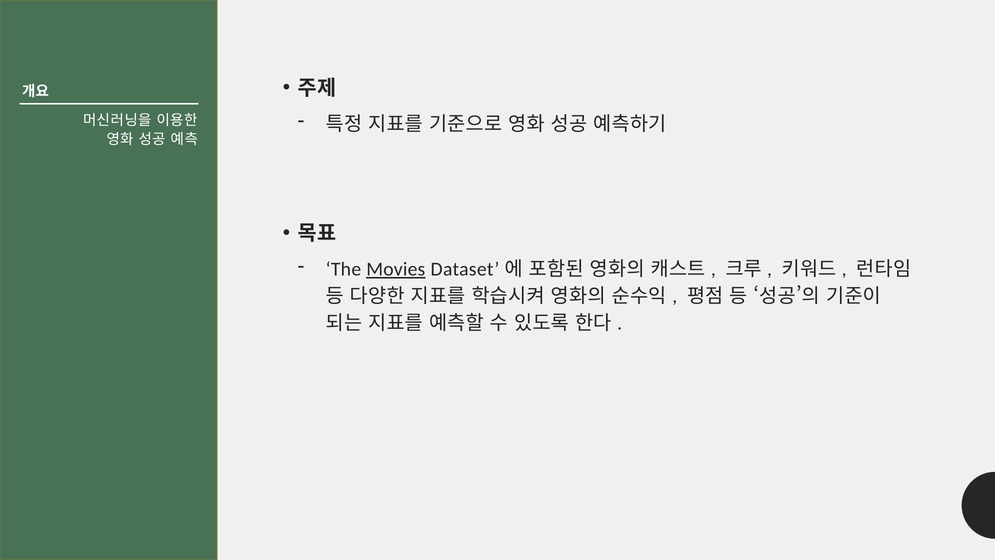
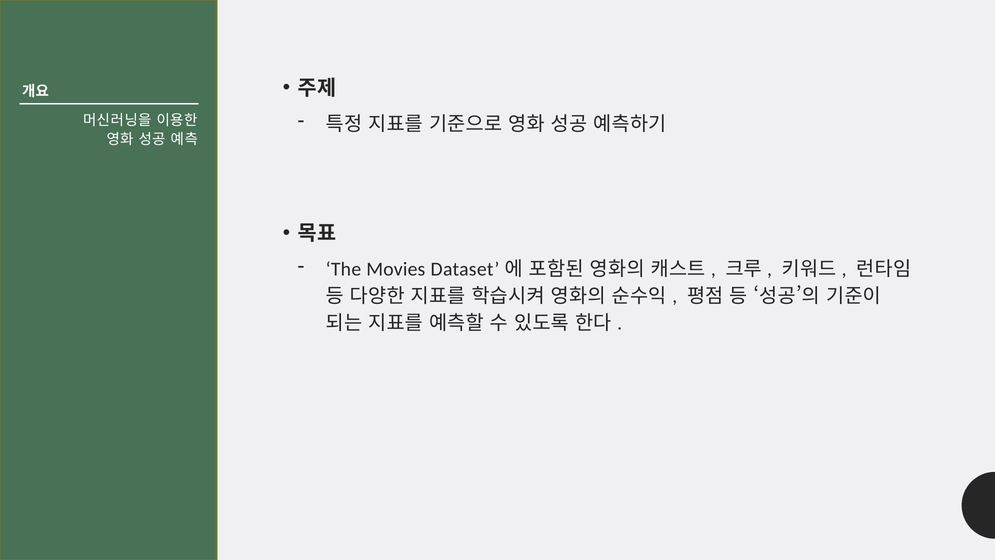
Movies underline: present -> none
